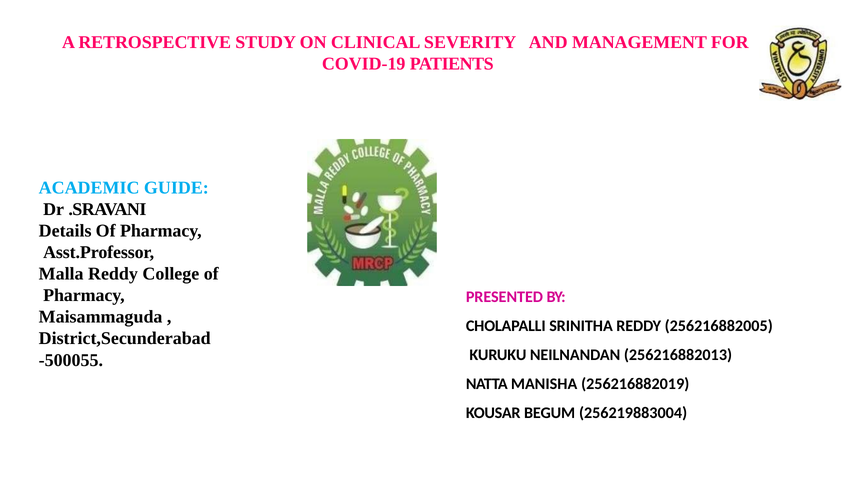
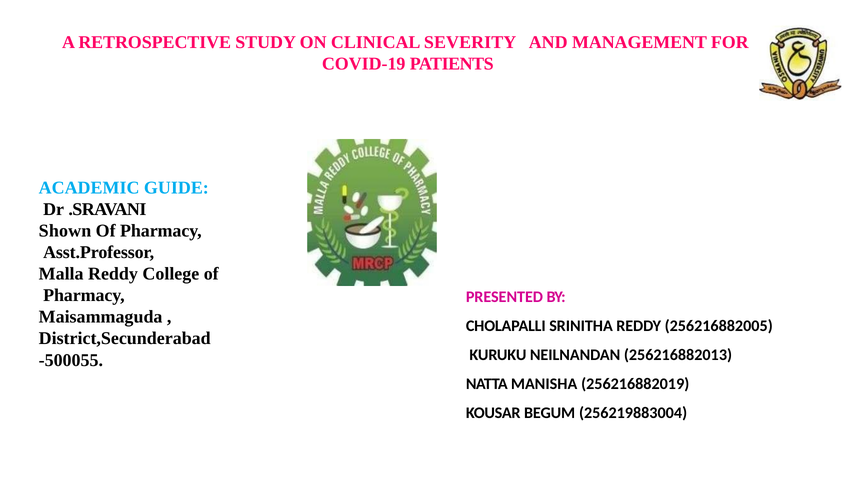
Details: Details -> Shown
